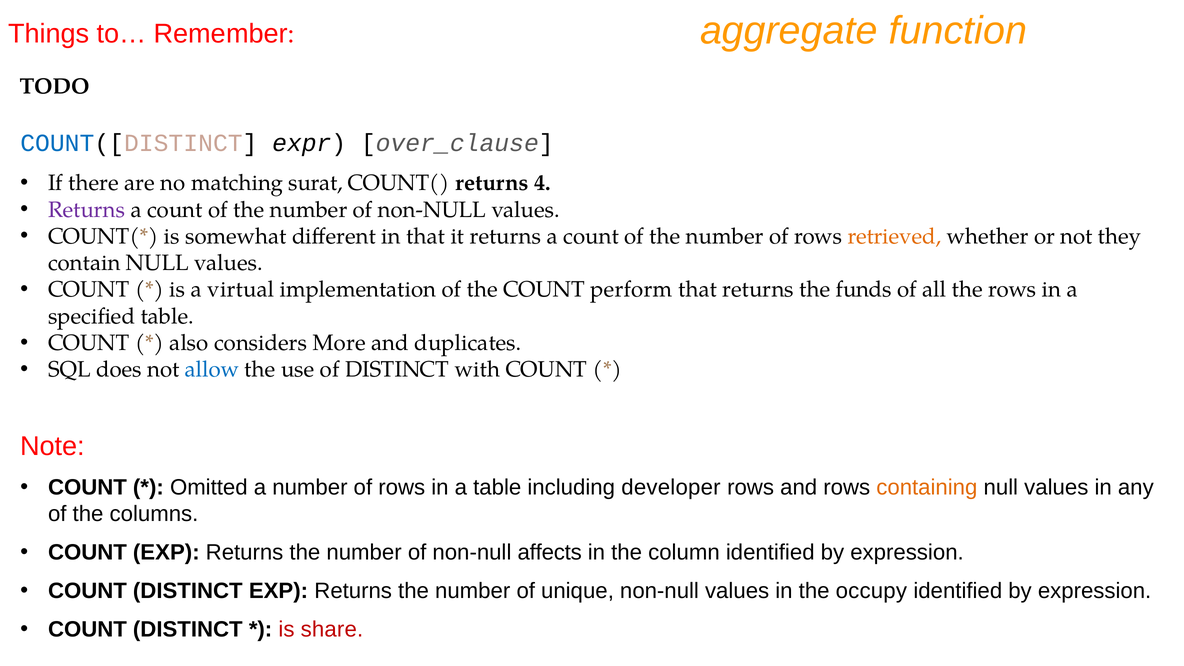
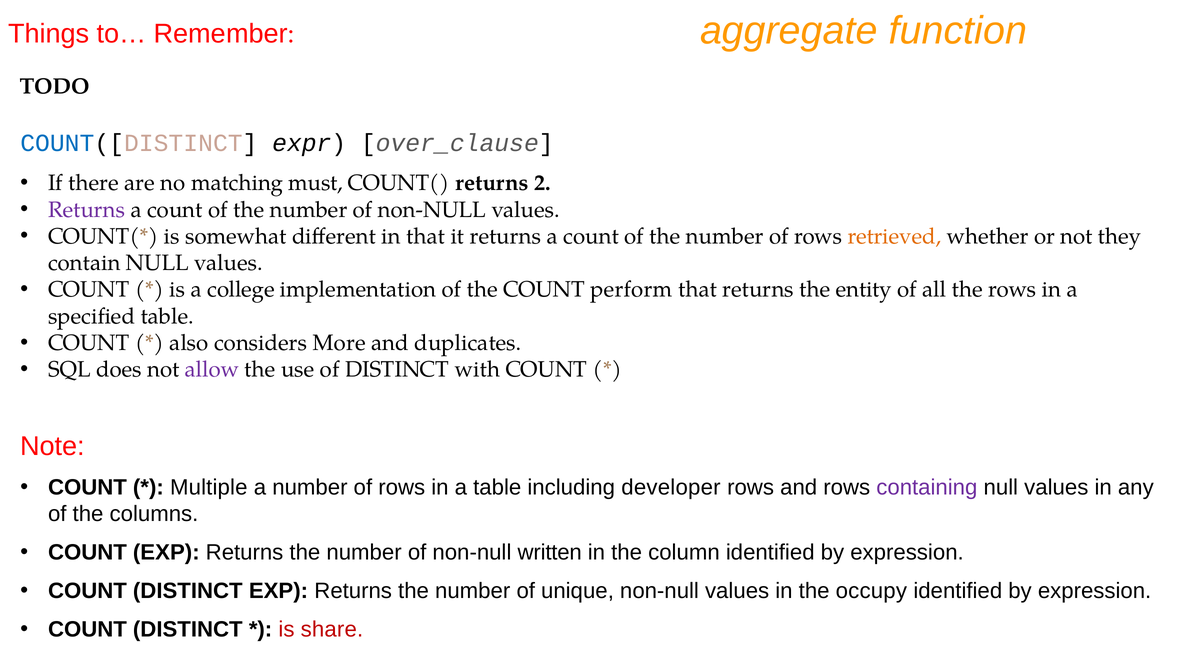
surat: surat -> must
4: 4 -> 2
virtual: virtual -> college
funds: funds -> entity
allow colour: blue -> purple
Omitted: Omitted -> Multiple
containing colour: orange -> purple
affects: affects -> written
